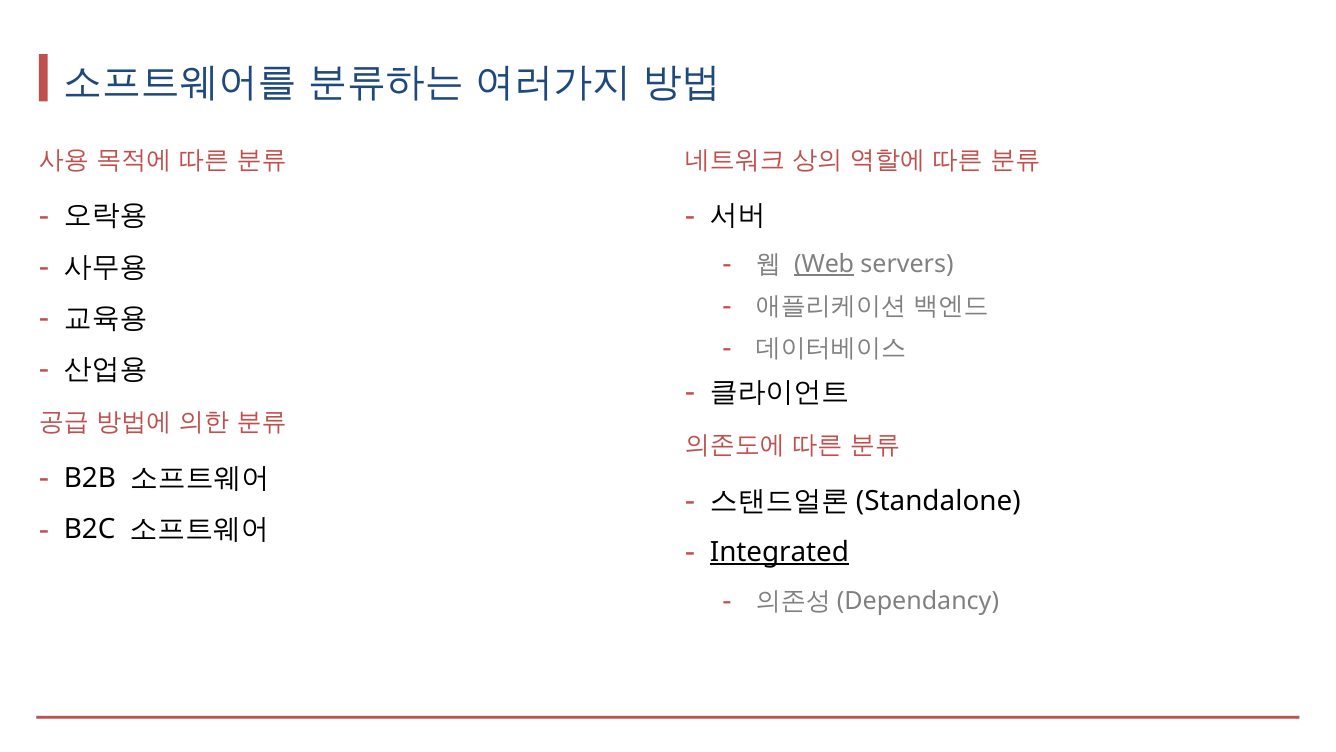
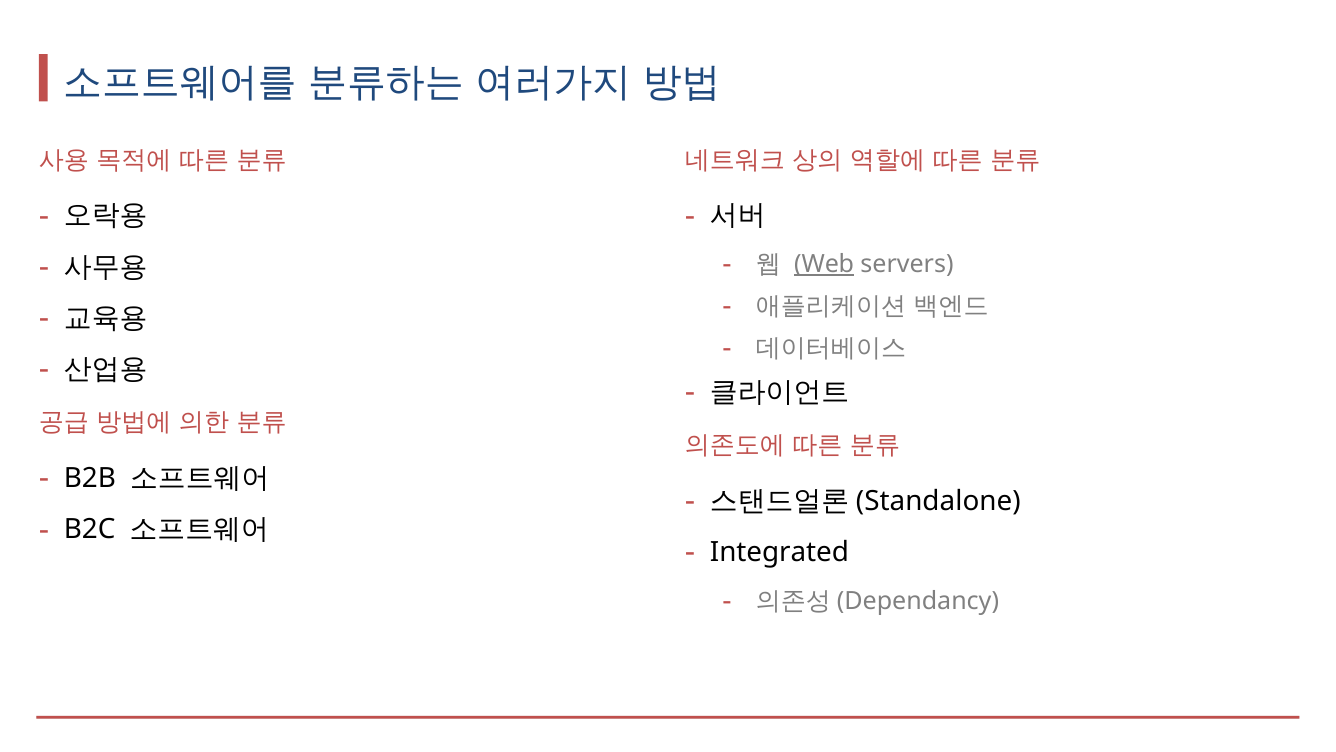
Integrated underline: present -> none
